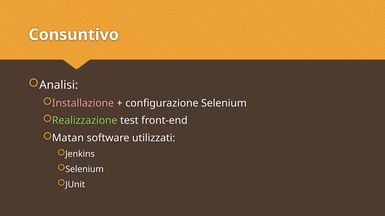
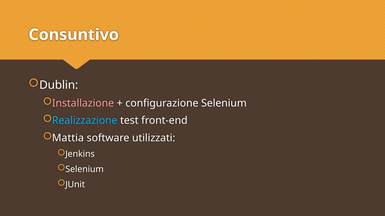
Analisi: Analisi -> Dublin
Realizzazione colour: light green -> light blue
Matan: Matan -> Mattia
